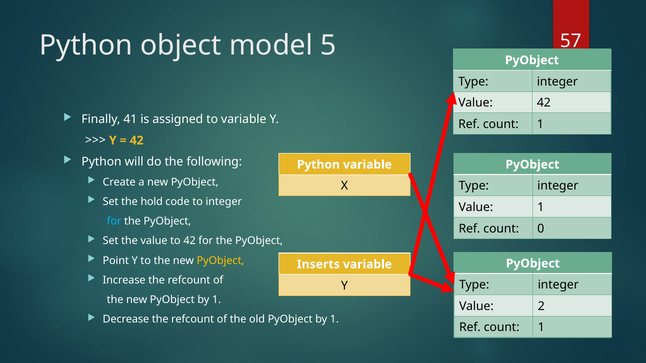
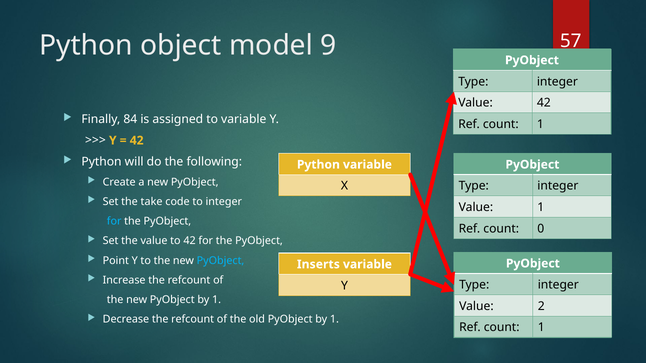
5: 5 -> 9
41: 41 -> 84
hold: hold -> take
PyObject at (221, 261) colour: yellow -> light blue
